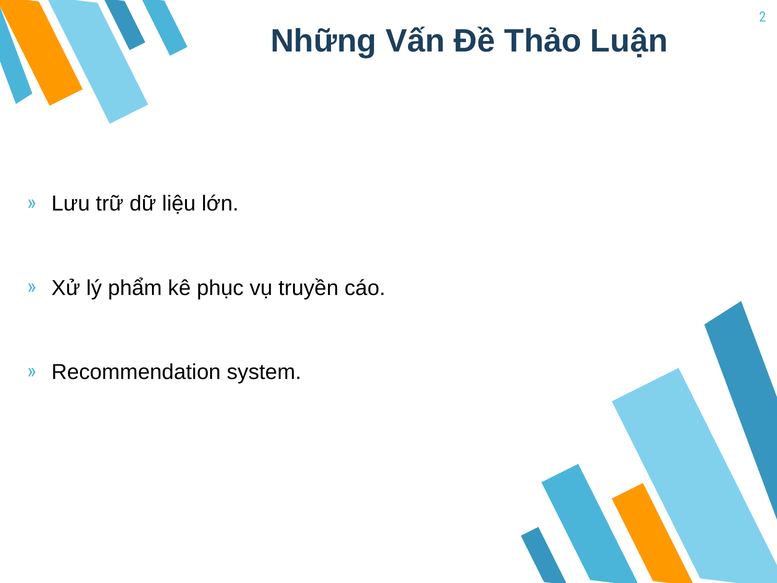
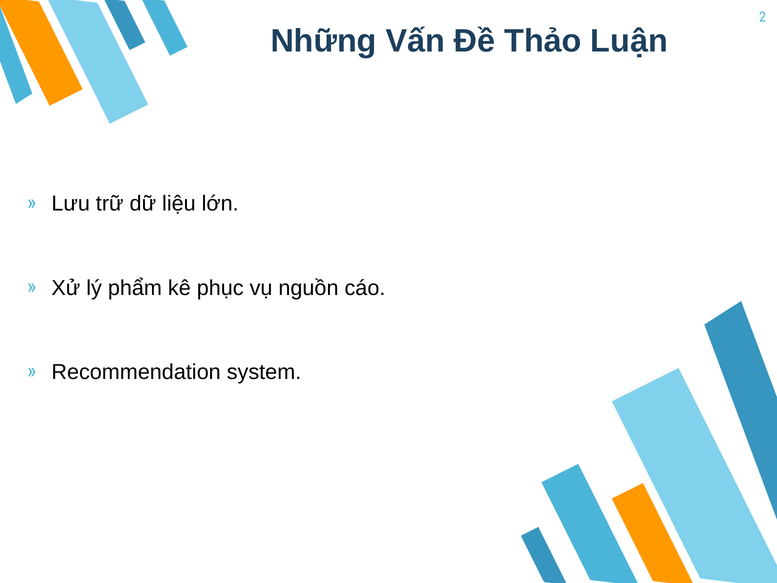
truyền: truyền -> nguồn
